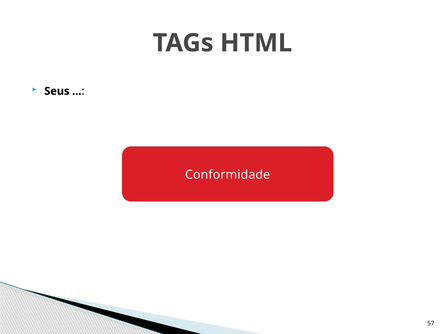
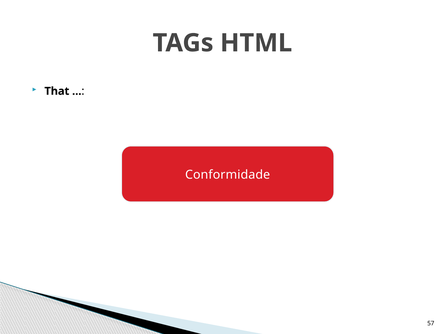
Seus: Seus -> That
